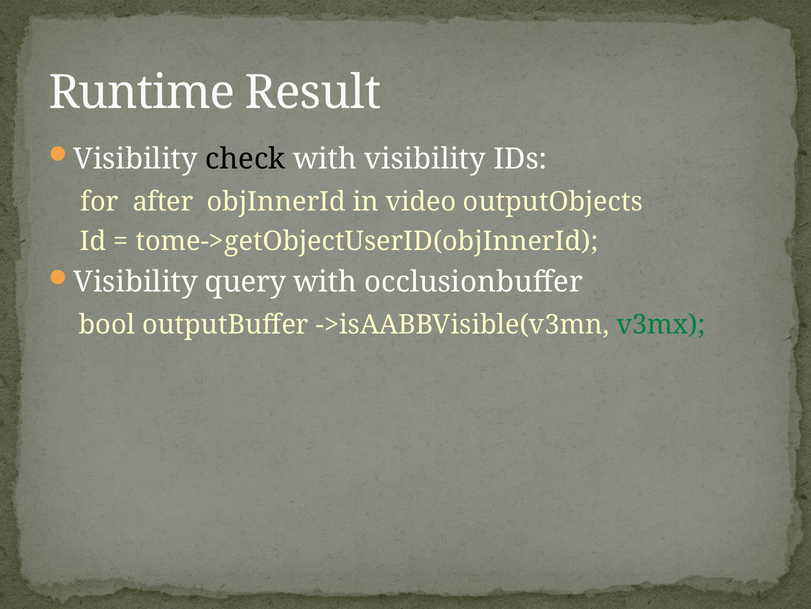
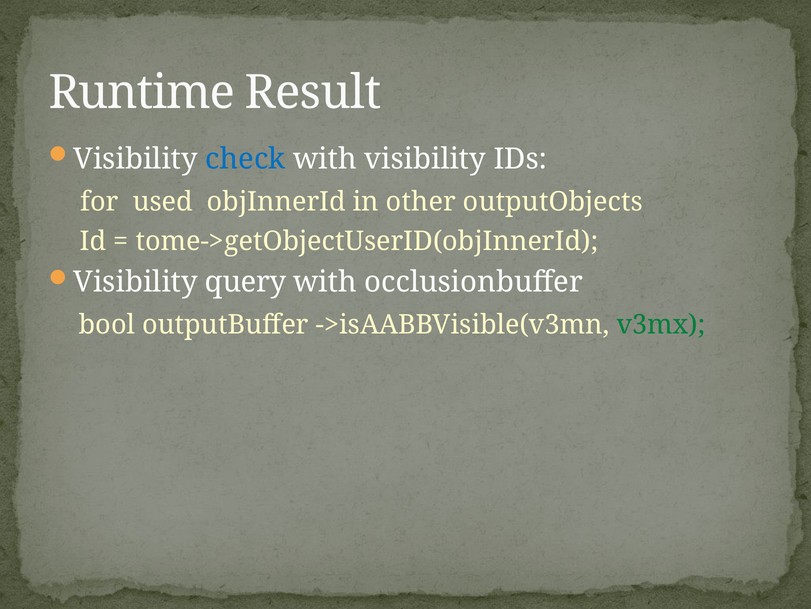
check colour: black -> blue
after: after -> used
video: video -> other
